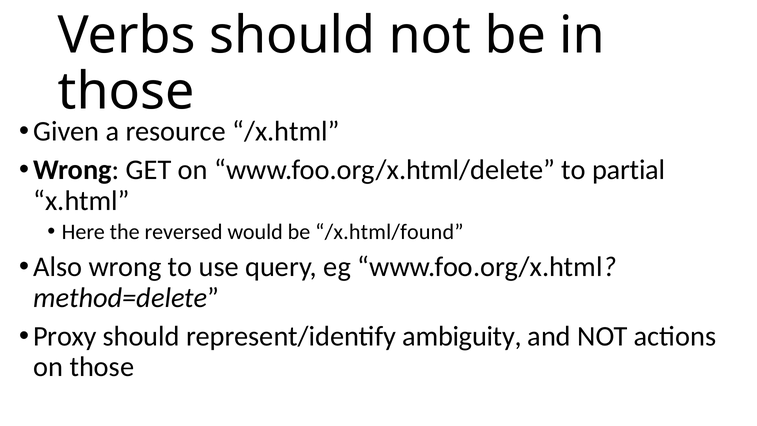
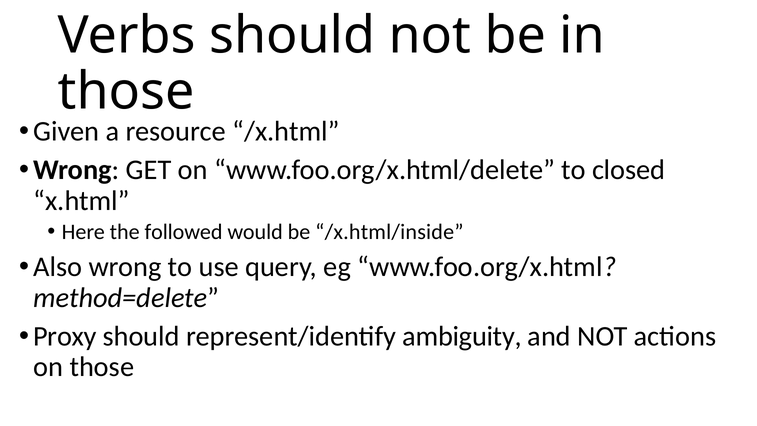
partial: partial -> closed
reversed: reversed -> followed
/x.html/found: /x.html/found -> /x.html/inside
